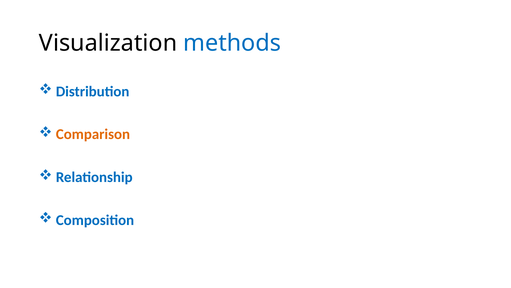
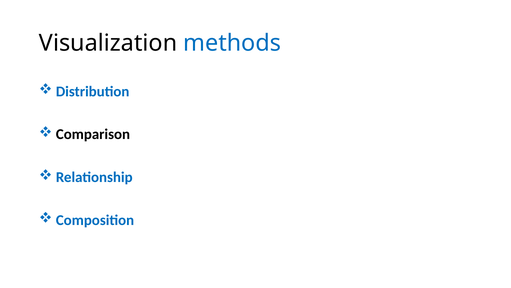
Comparison colour: orange -> black
